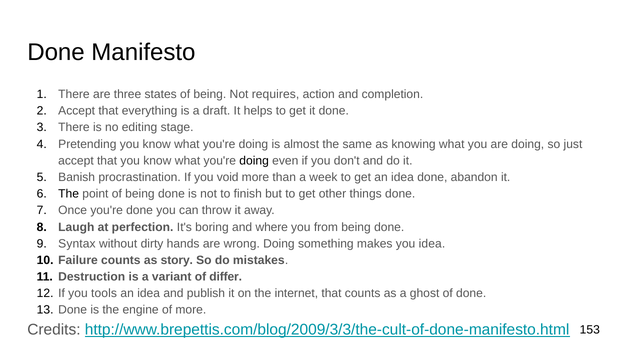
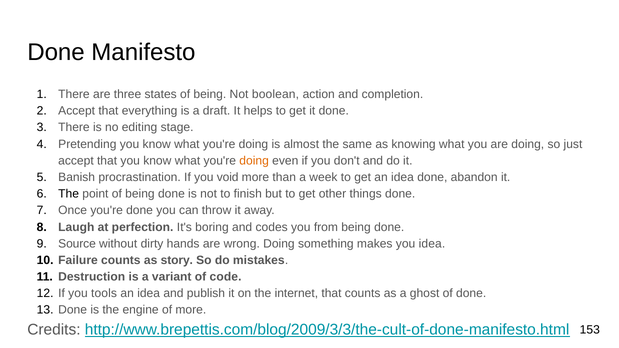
requires: requires -> boolean
doing at (254, 161) colour: black -> orange
where: where -> codes
Syntax: Syntax -> Source
differ: differ -> code
